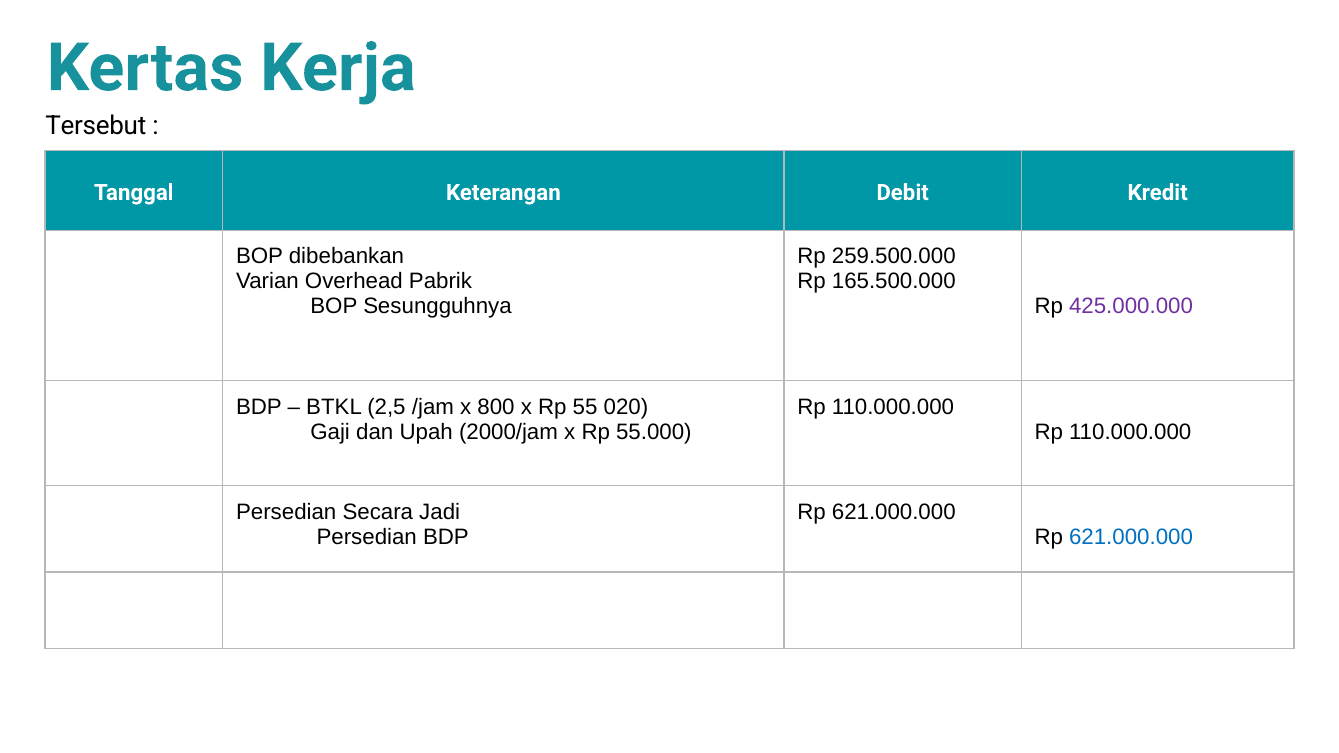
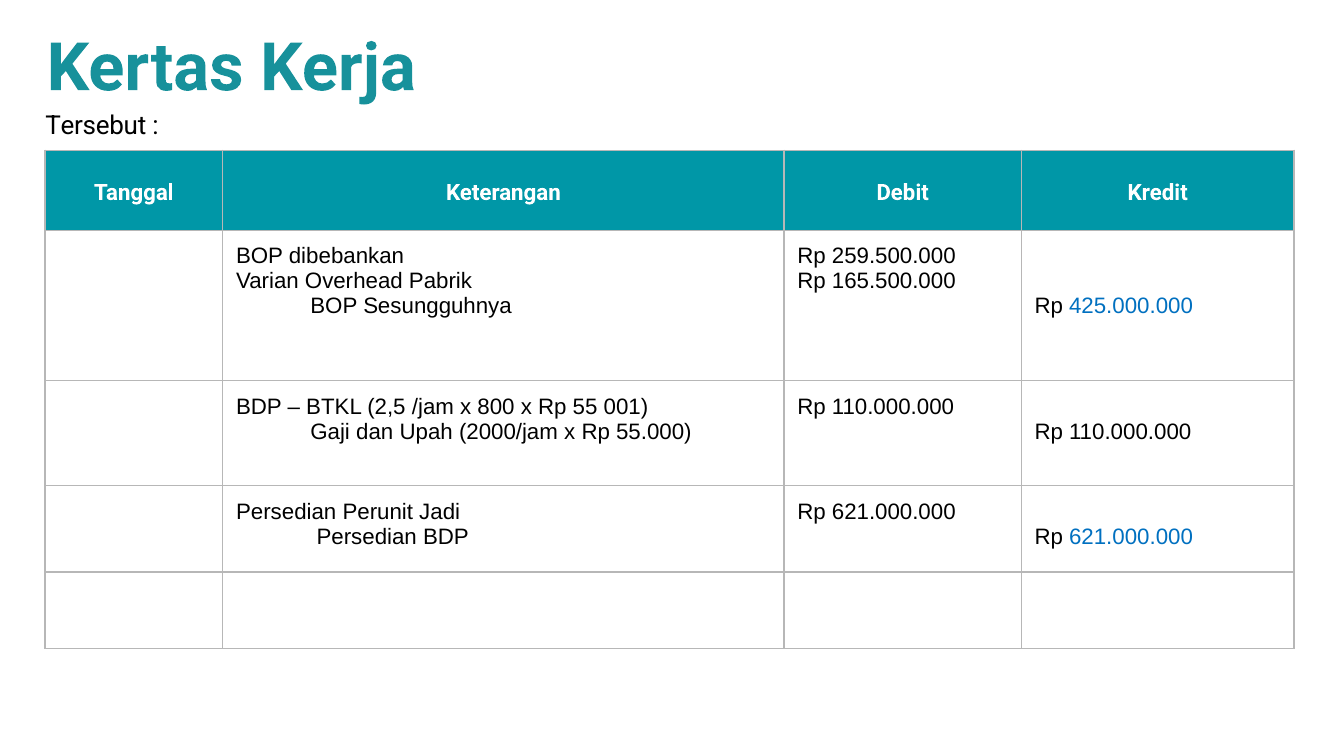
425.000.000 colour: purple -> blue
020: 020 -> 001
Secara: Secara -> Perunit
